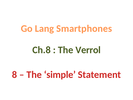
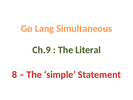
Smartphones: Smartphones -> Simultaneous
Ch.8: Ch.8 -> Ch.9
Verrol: Verrol -> Literal
